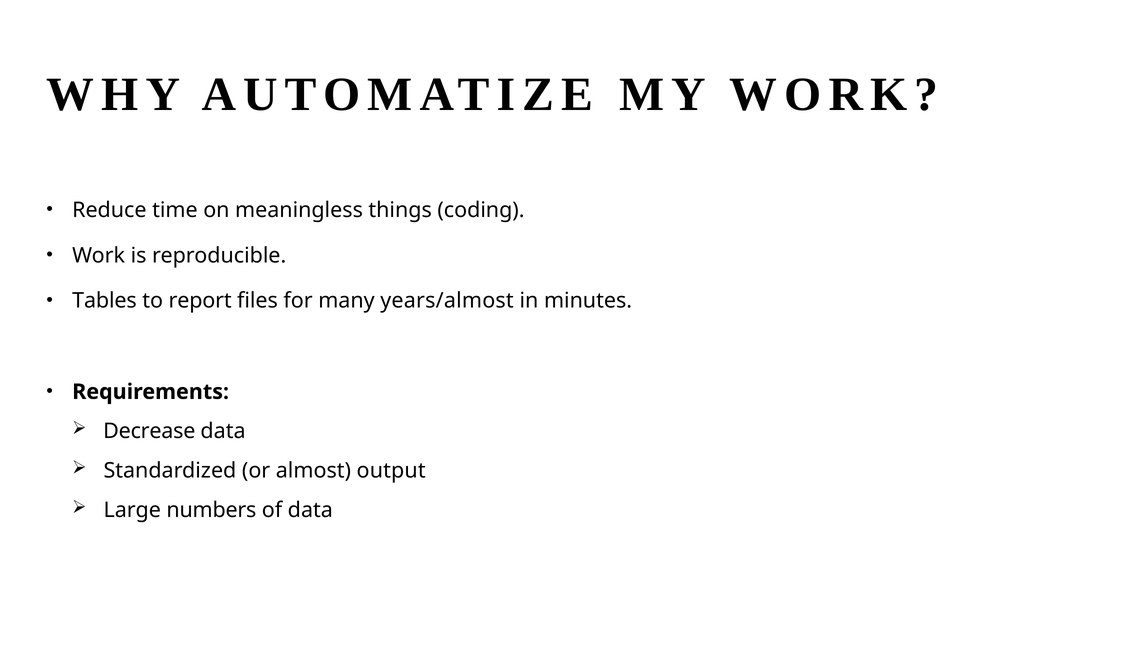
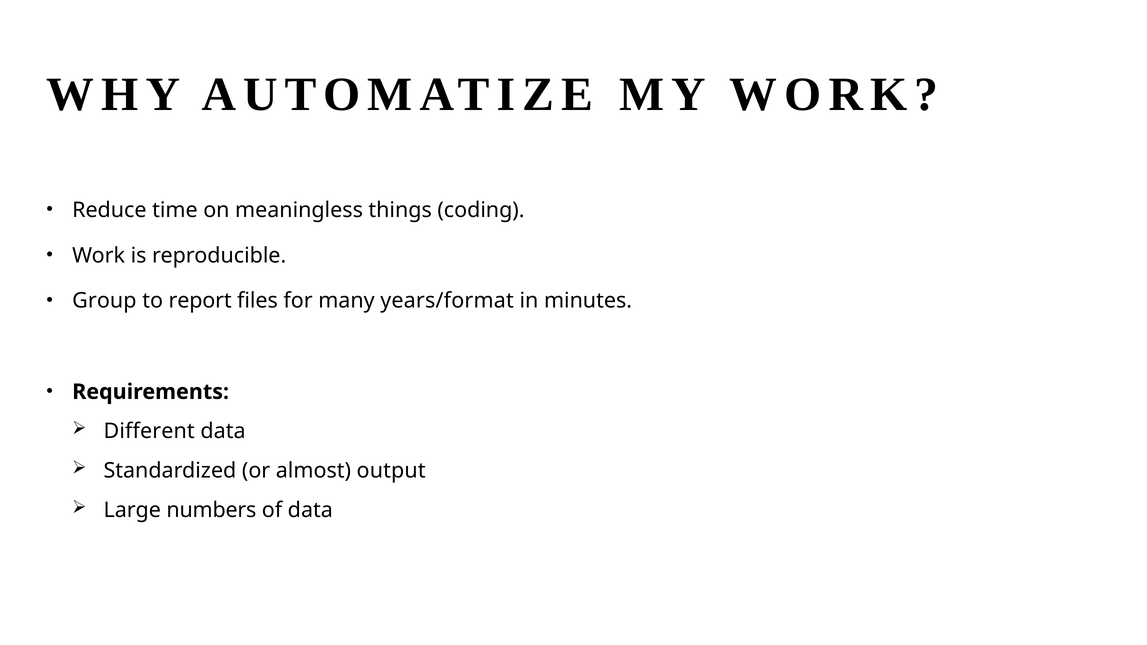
Tables: Tables -> Group
years/almost: years/almost -> years/format
Decrease: Decrease -> Different
